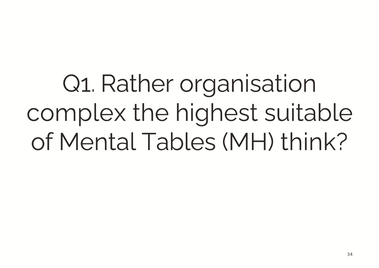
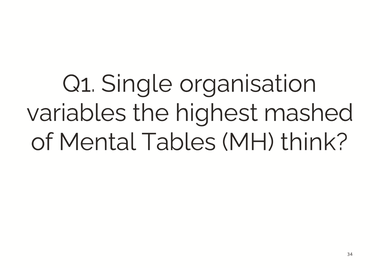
Rather: Rather -> Single
complex: complex -> variables
suitable: suitable -> mashed
